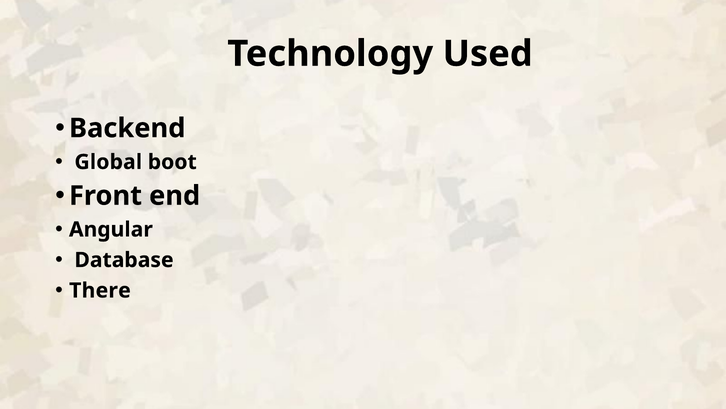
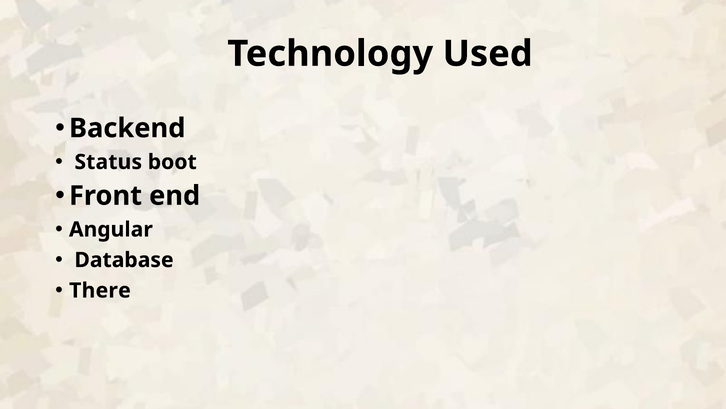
Global: Global -> Status
